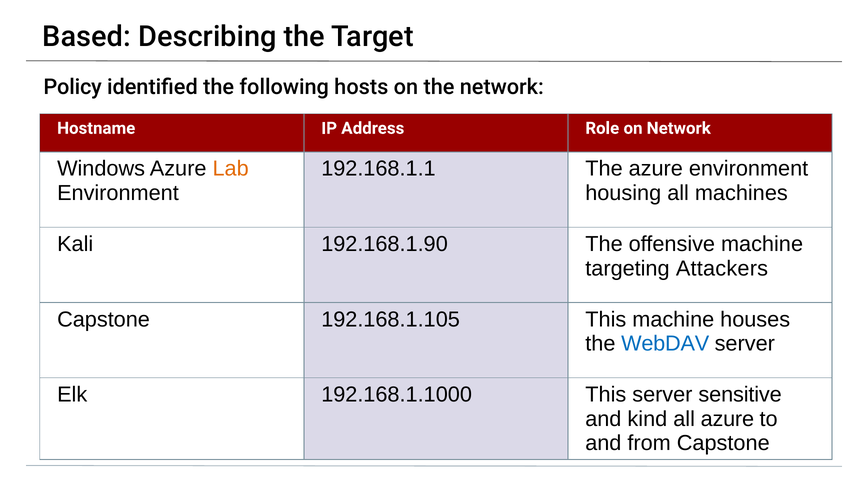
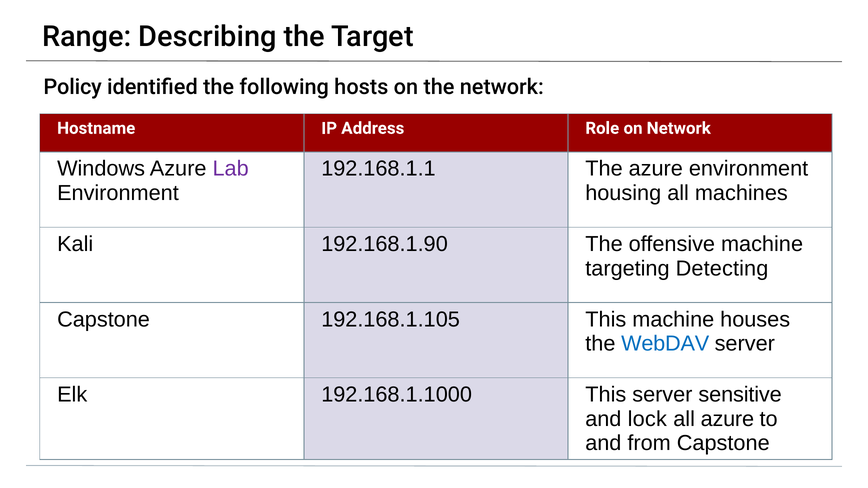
Based: Based -> Range
Lab colour: orange -> purple
Attackers: Attackers -> Detecting
kind: kind -> lock
